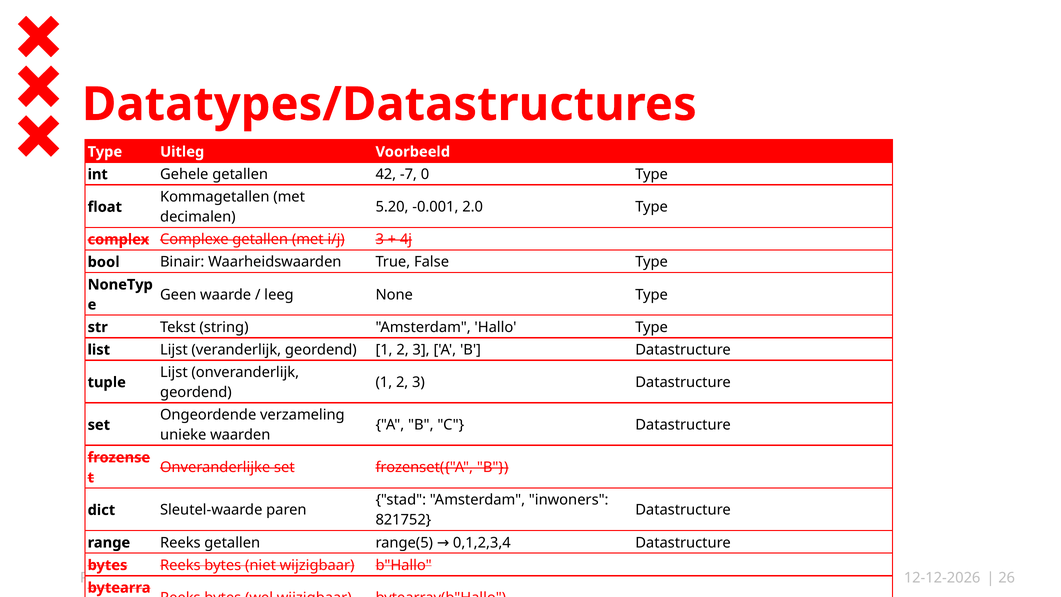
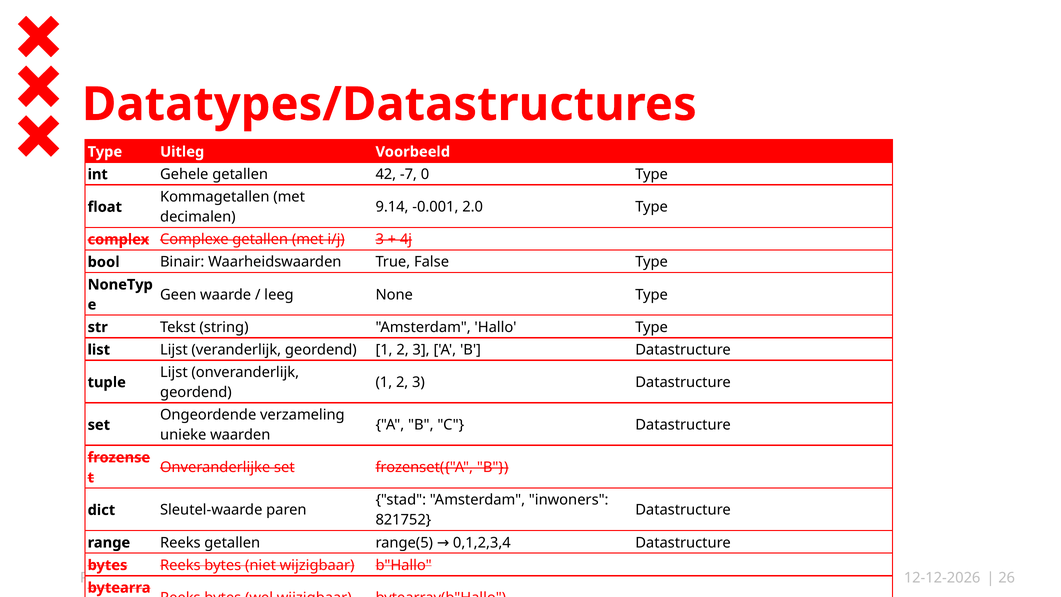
5.20: 5.20 -> 9.14
